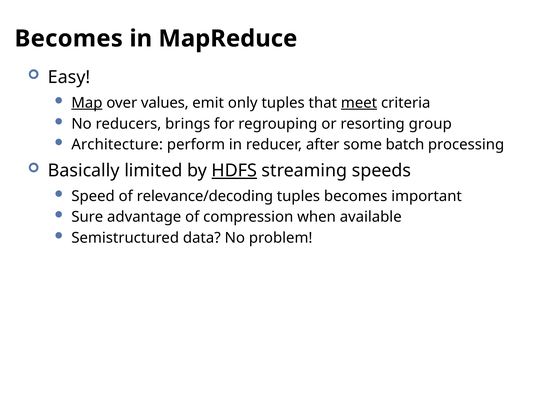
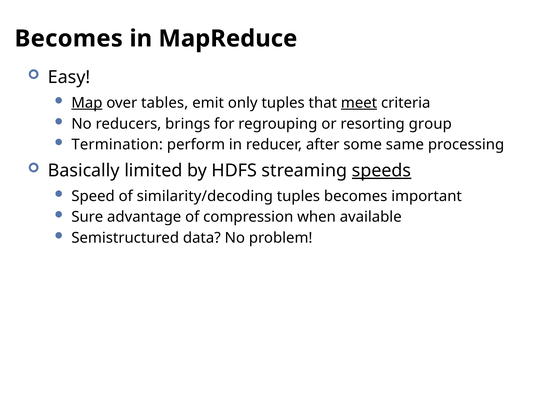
values: values -> tables
Architecture: Architecture -> Termination
batch: batch -> same
HDFS underline: present -> none
speeds underline: none -> present
relevance/decoding: relevance/decoding -> similarity/decoding
